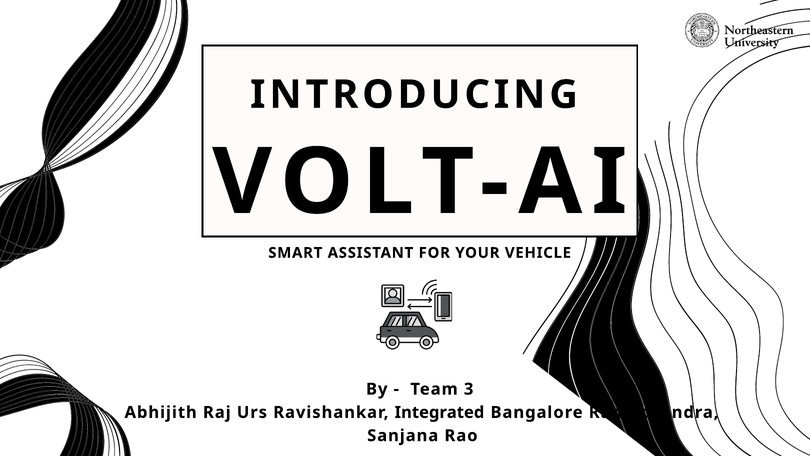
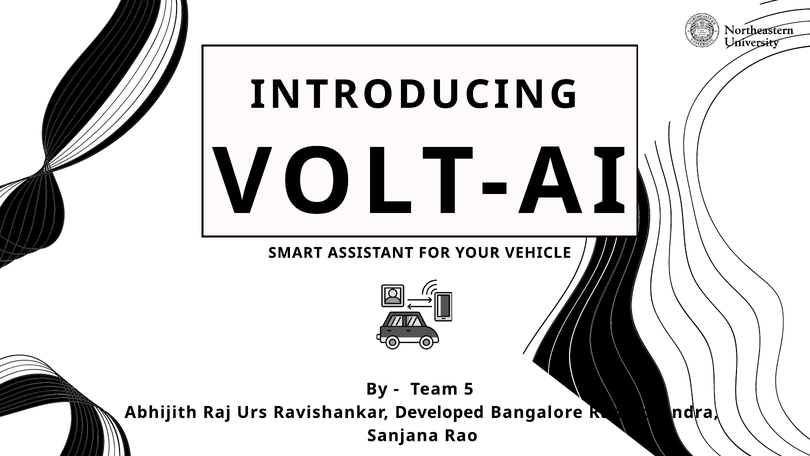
3: 3 -> 5
Integrated: Integrated -> Developed
